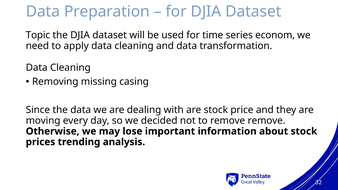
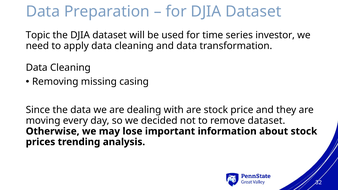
econom: econom -> investor
remove remove: remove -> dataset
